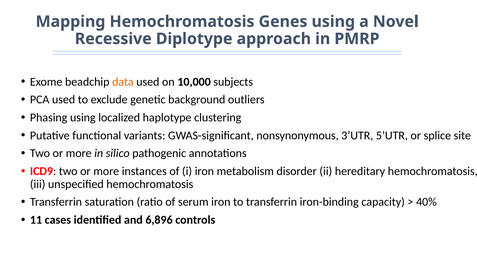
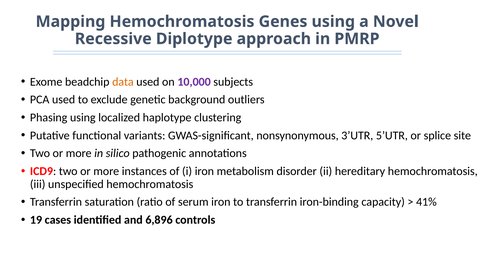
10,000 colour: black -> purple
40%: 40% -> 41%
11: 11 -> 19
